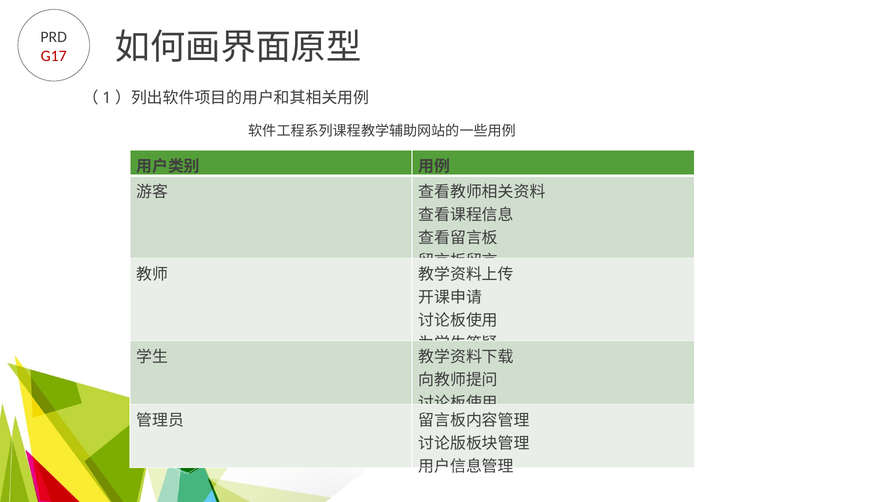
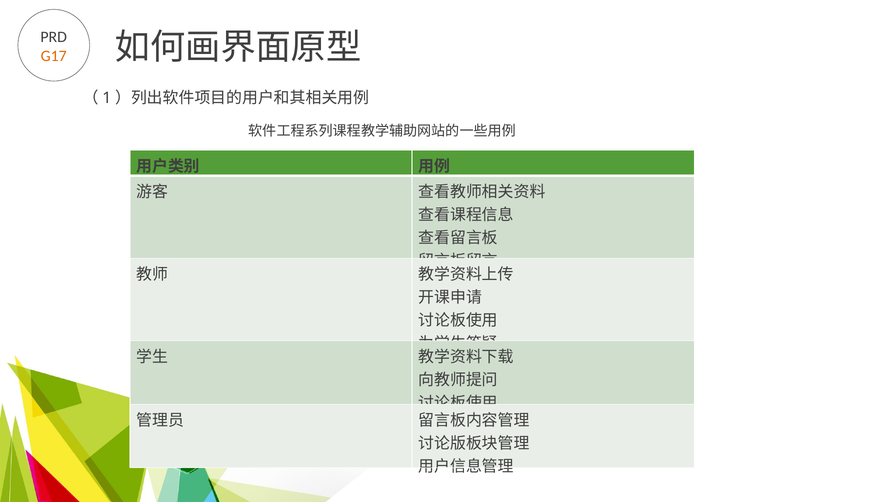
G17 colour: red -> orange
